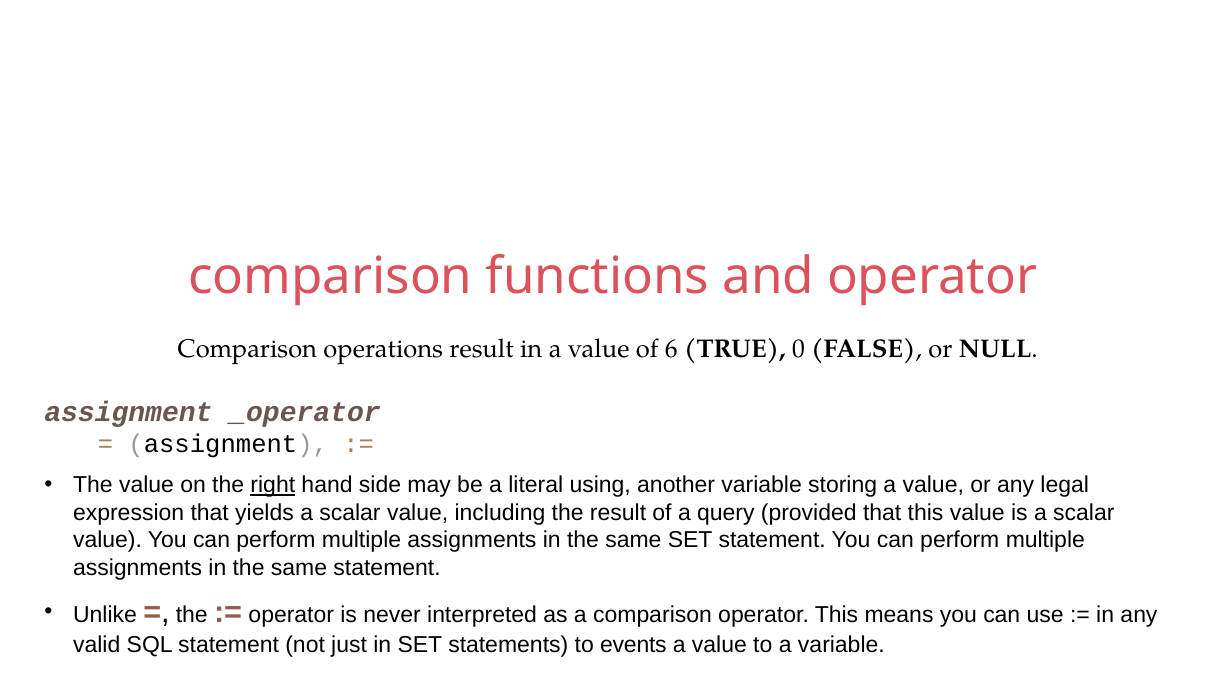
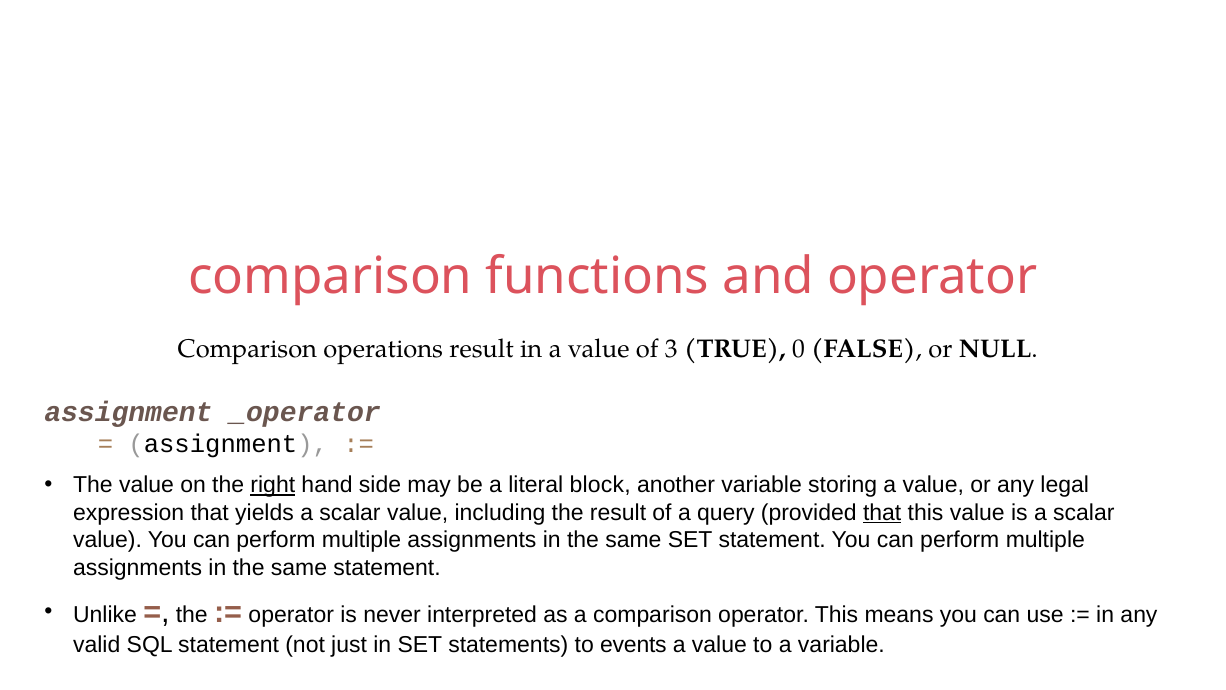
6: 6 -> 3
using: using -> block
that at (882, 512) underline: none -> present
